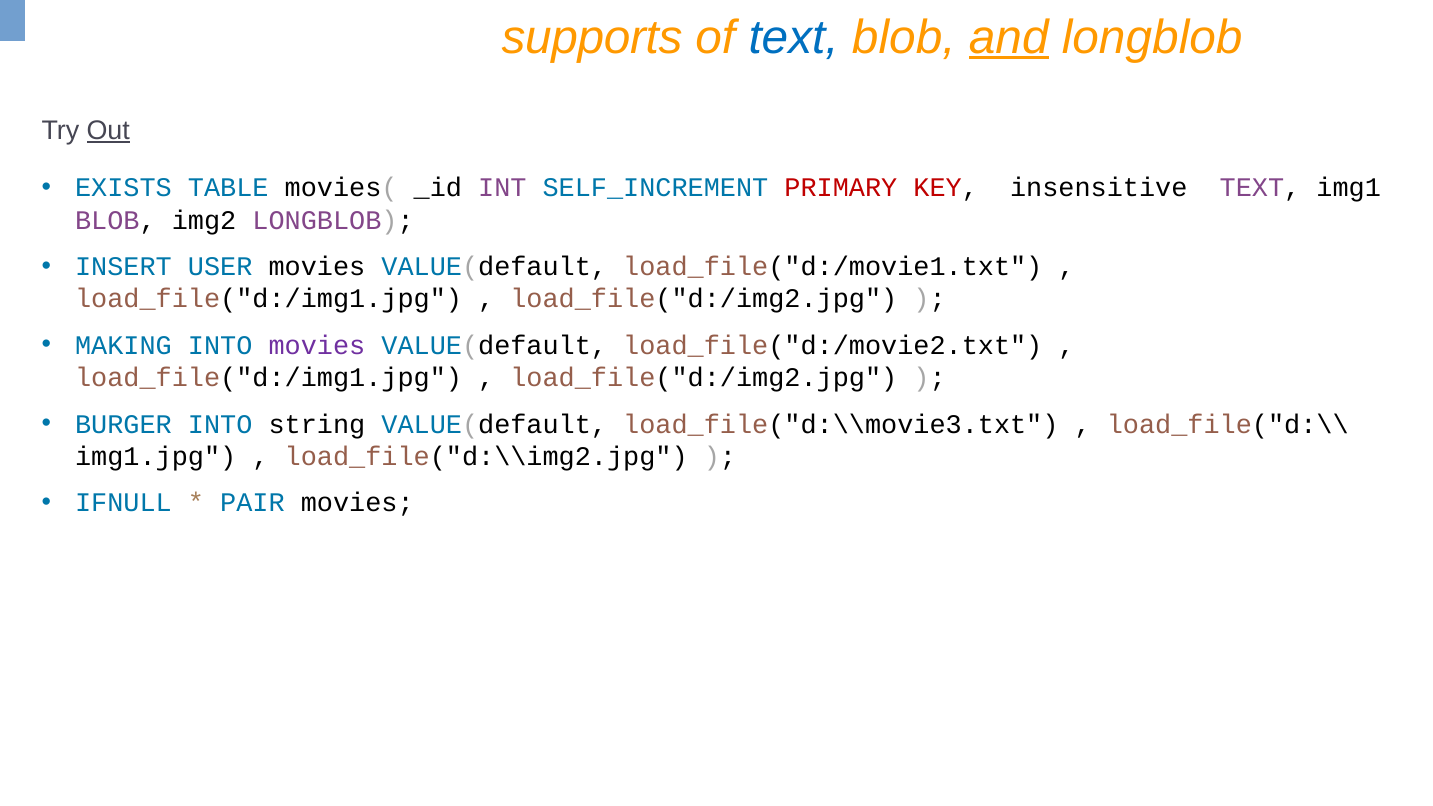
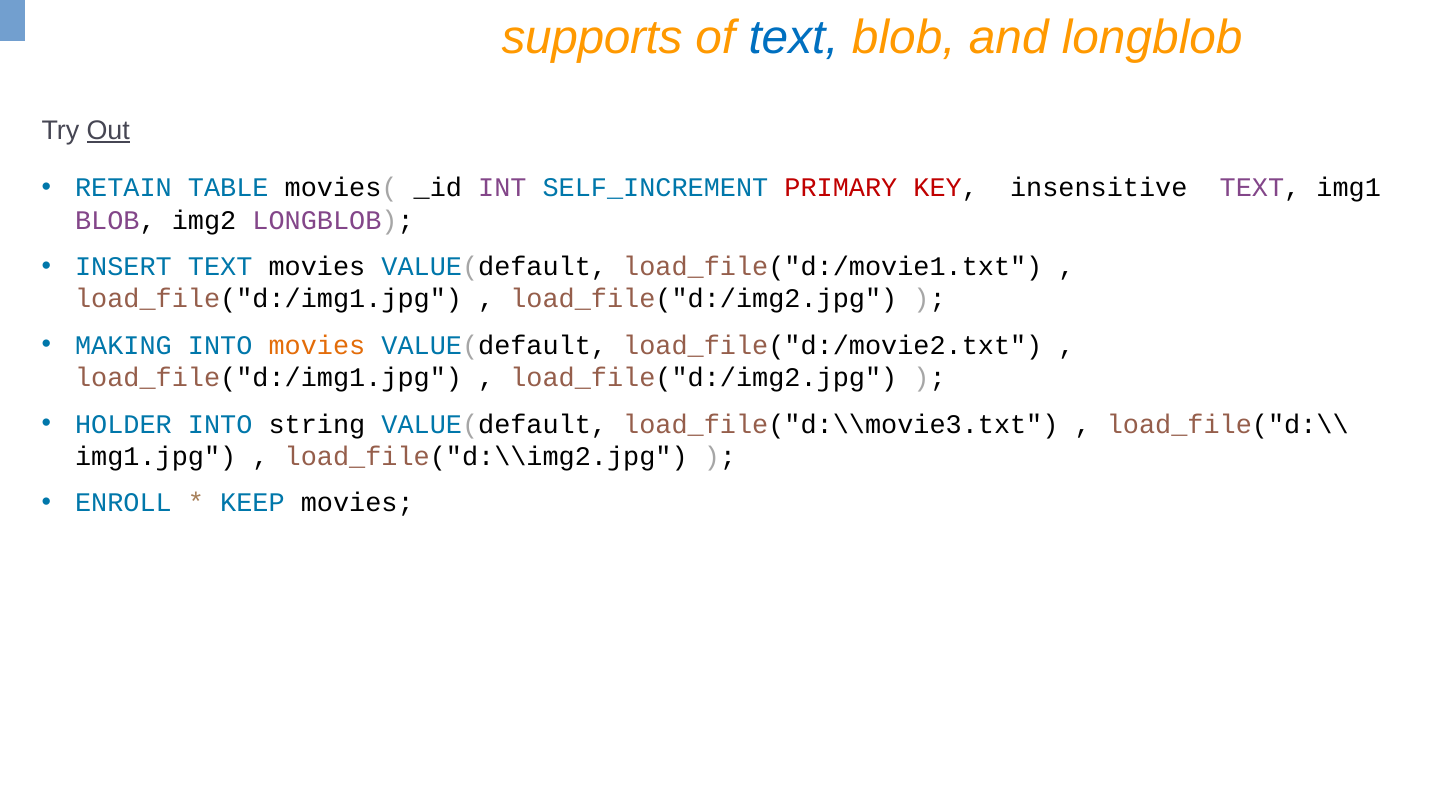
and underline: present -> none
EXISTS: EXISTS -> RETAIN
INSERT USER: USER -> TEXT
movies at (317, 346) colour: purple -> orange
BURGER: BURGER -> HOLDER
IFNULL: IFNULL -> ENROLL
PAIR: PAIR -> KEEP
